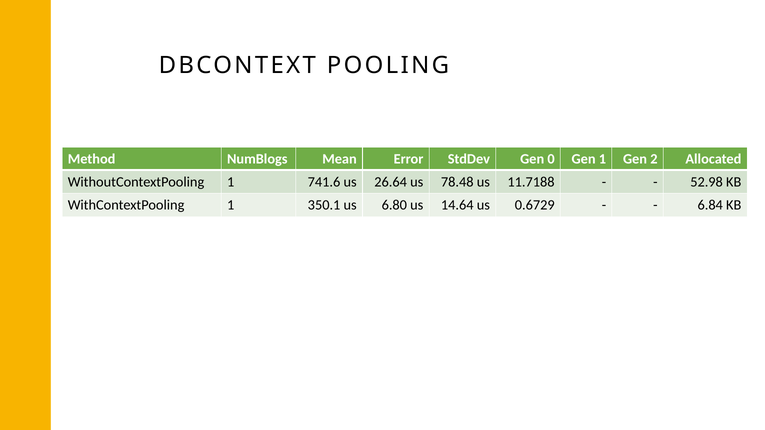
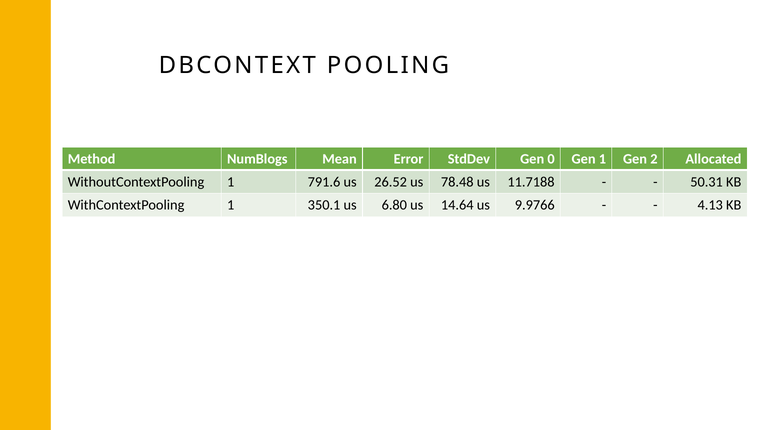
741.6: 741.6 -> 791.6
26.64: 26.64 -> 26.52
52.98: 52.98 -> 50.31
0.6729: 0.6729 -> 9.9766
6.84: 6.84 -> 4.13
